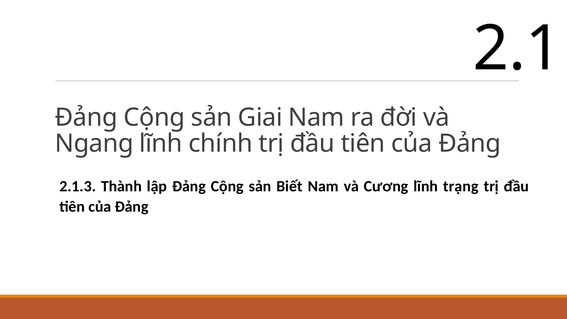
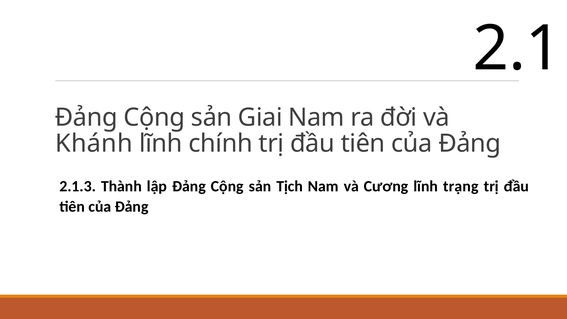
Ngang: Ngang -> Khánh
Biết: Biết -> Tịch
